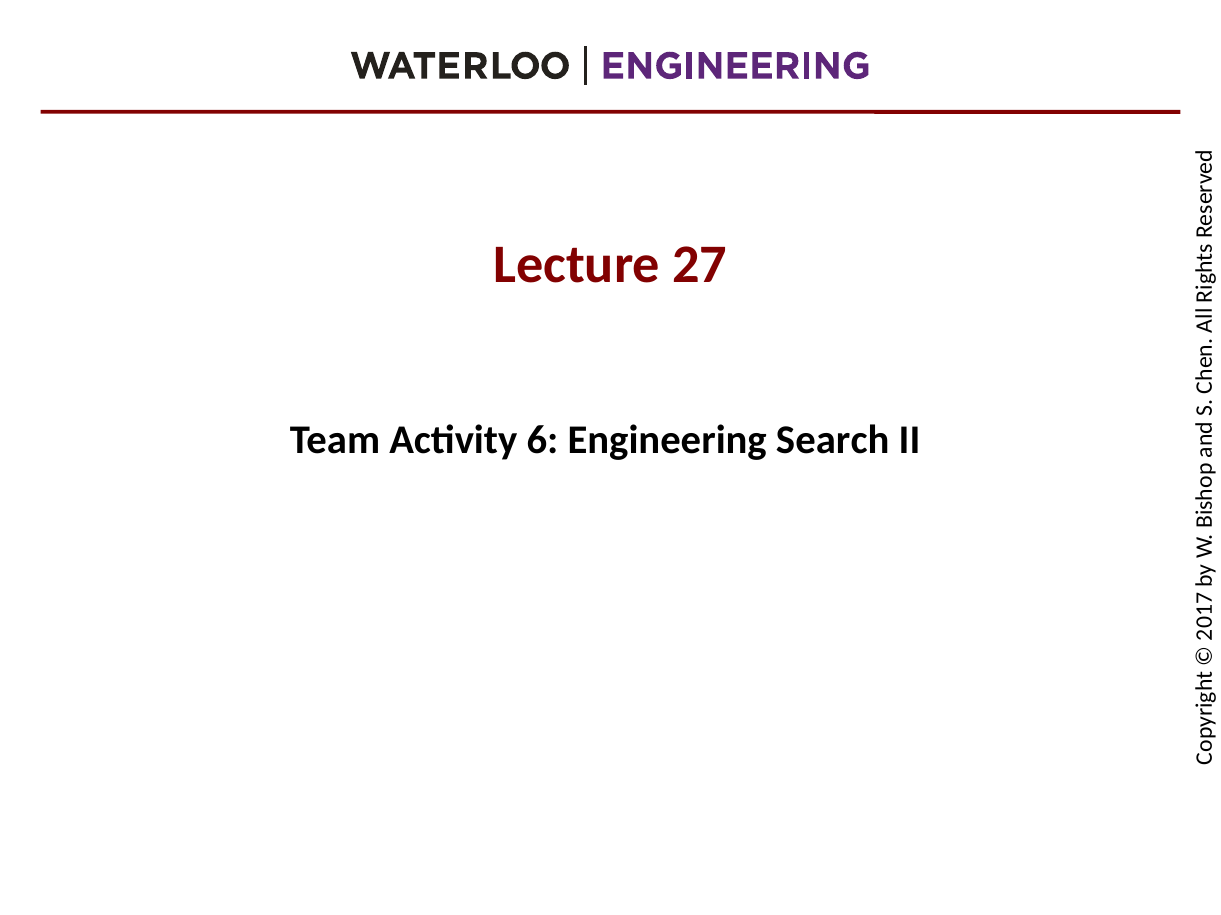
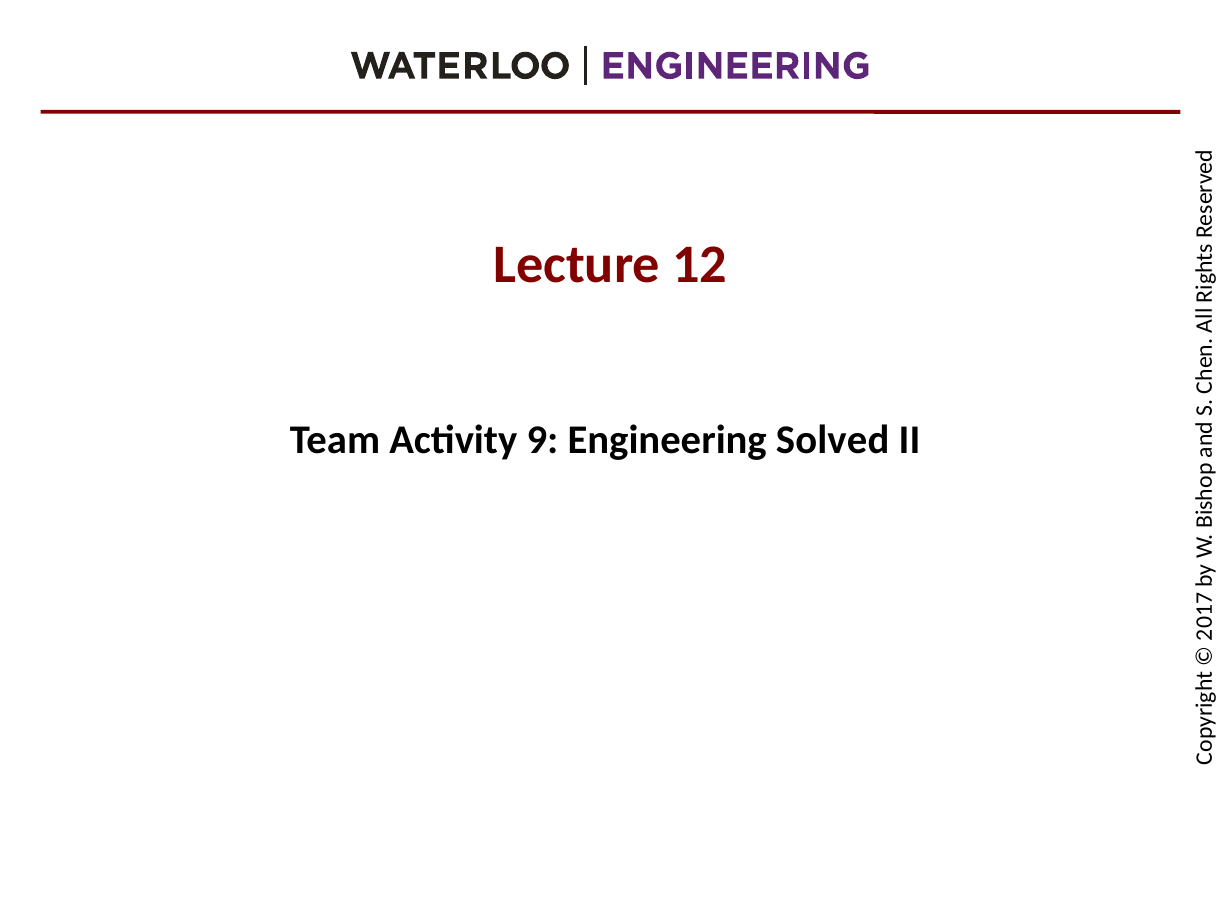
27: 27 -> 12
6: 6 -> 9
Search: Search -> Solved
